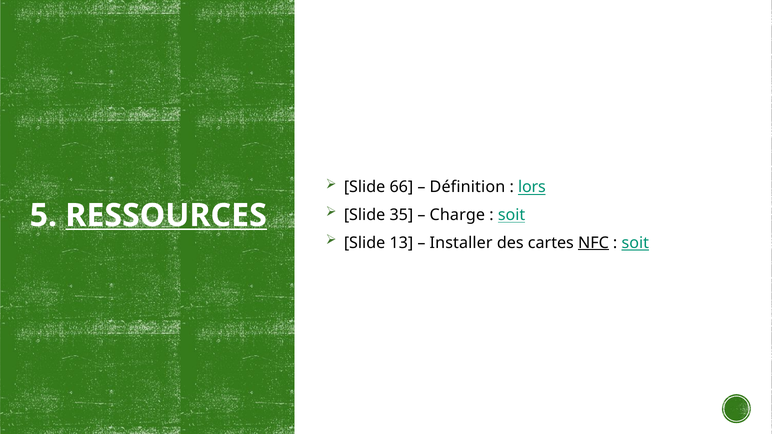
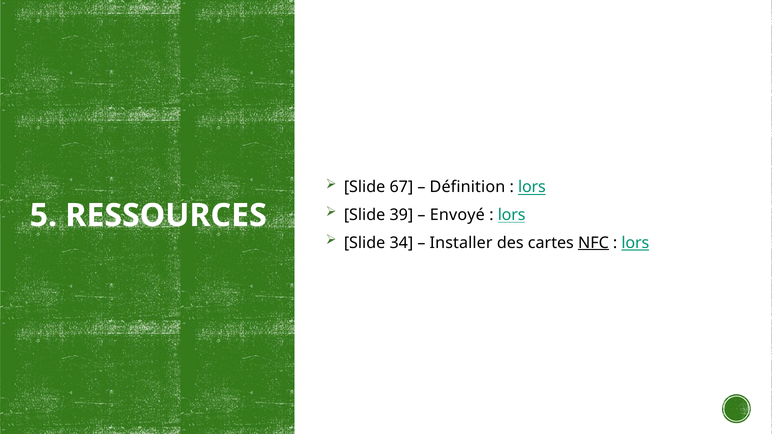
66: 66 -> 67
35: 35 -> 39
Charge: Charge -> Envoyé
soit at (512, 215): soit -> lors
RESSOURCES underline: present -> none
13: 13 -> 34
soit at (635, 243): soit -> lors
